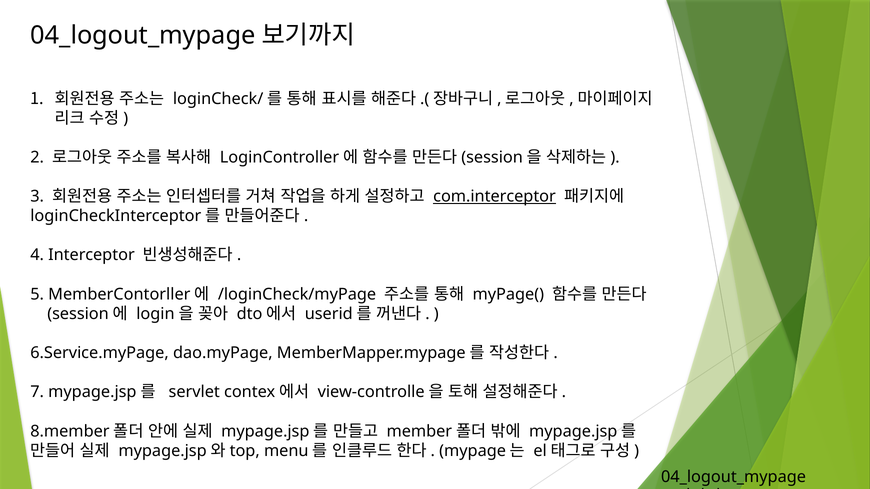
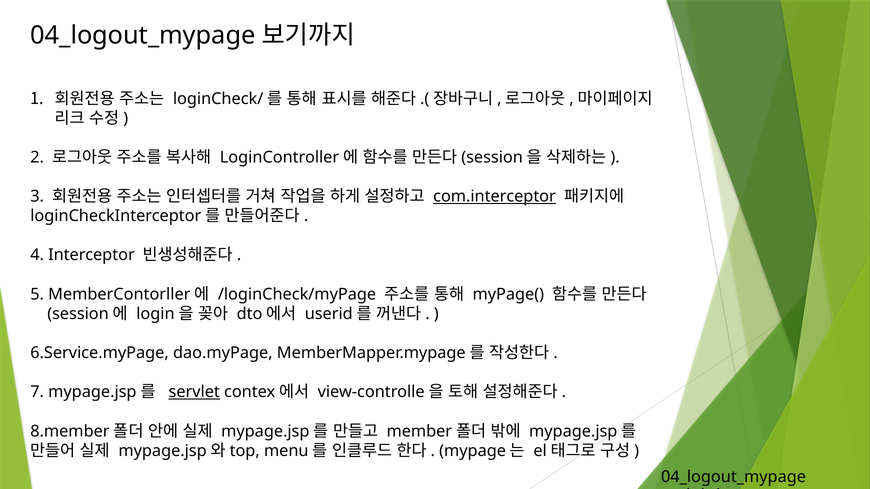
servlet underline: none -> present
